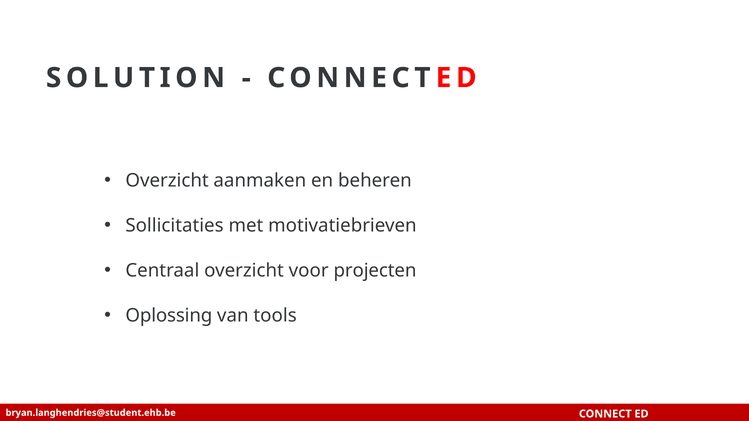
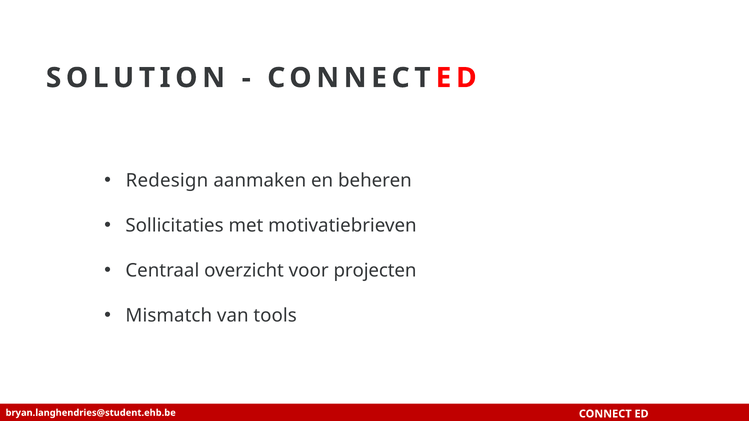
Overzicht at (167, 181): Overzicht -> Redesign
Oplossing: Oplossing -> Mismatch
